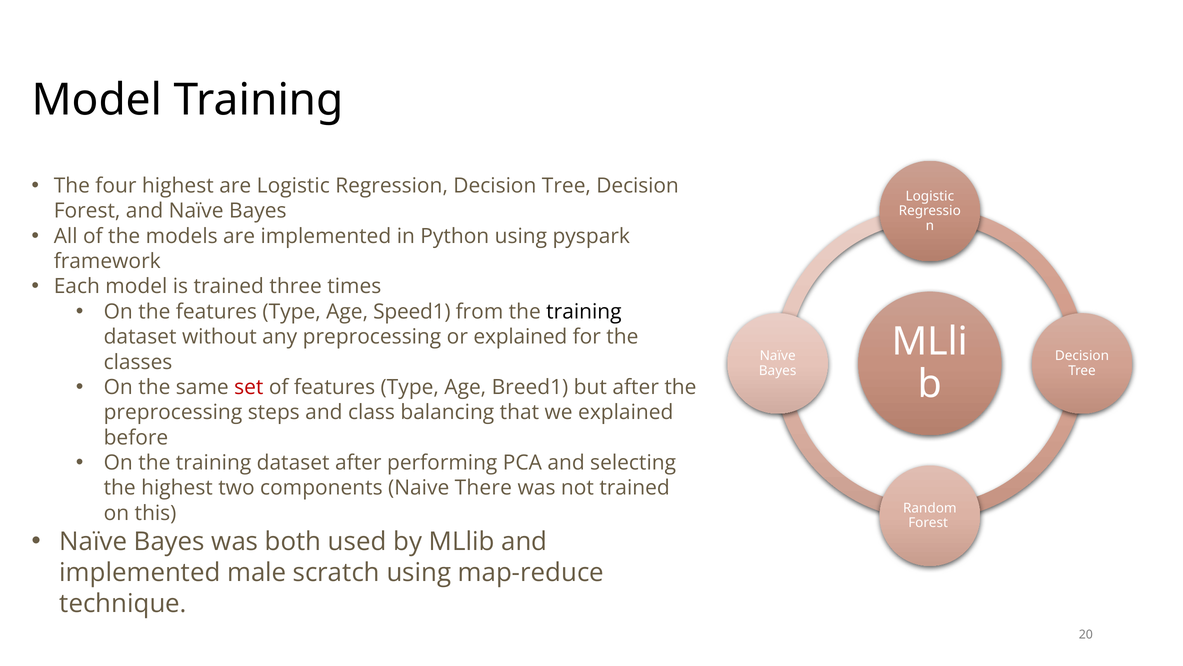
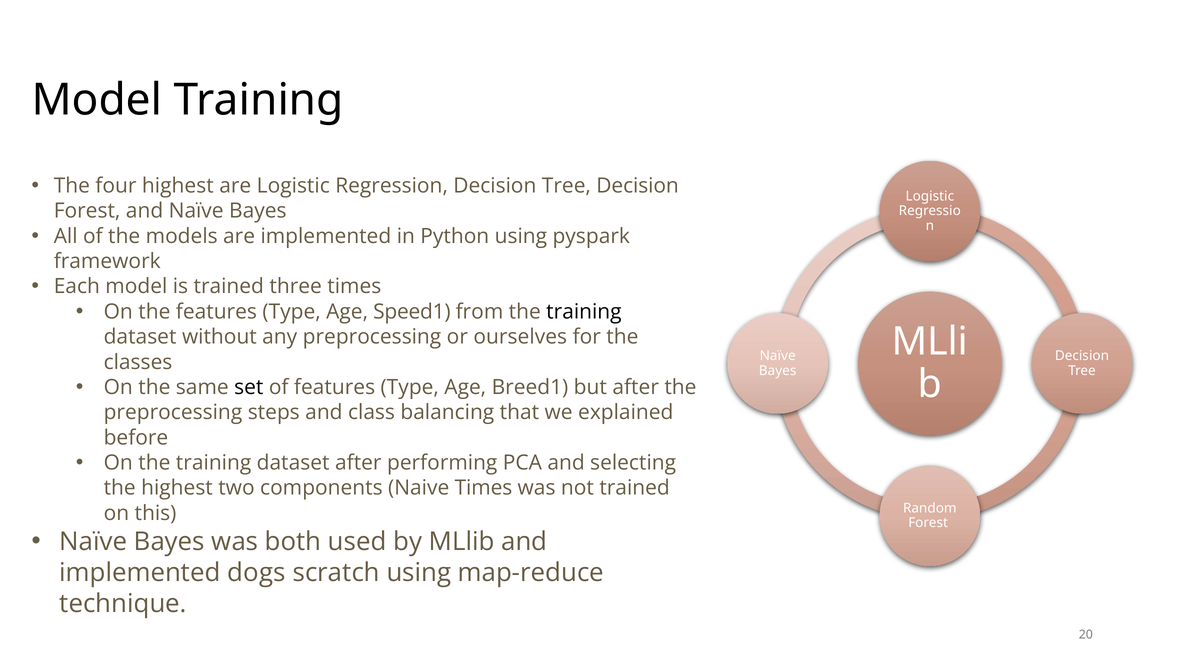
or explained: explained -> ourselves
set colour: red -> black
Naive There: There -> Times
male: male -> dogs
